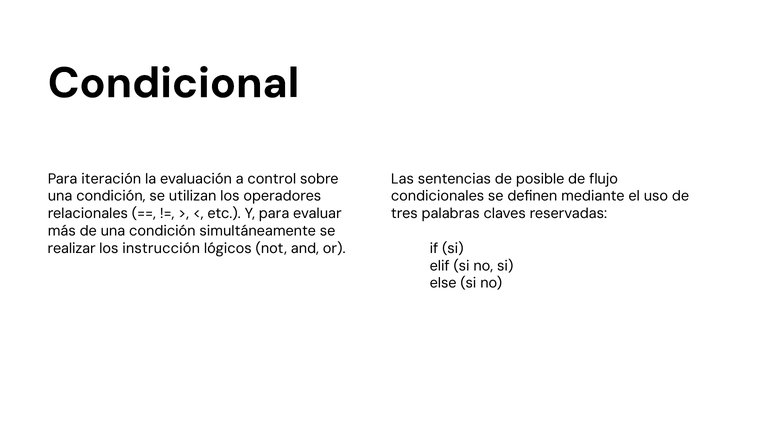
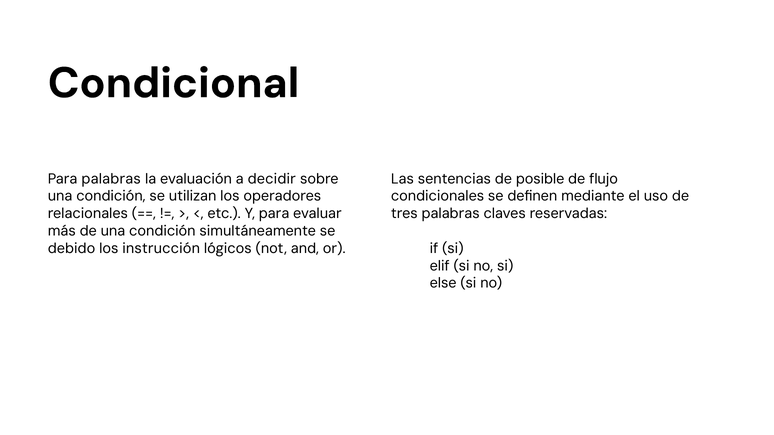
Para iteración: iteración -> palabras
control: control -> decidir
realizar: realizar -> debido
